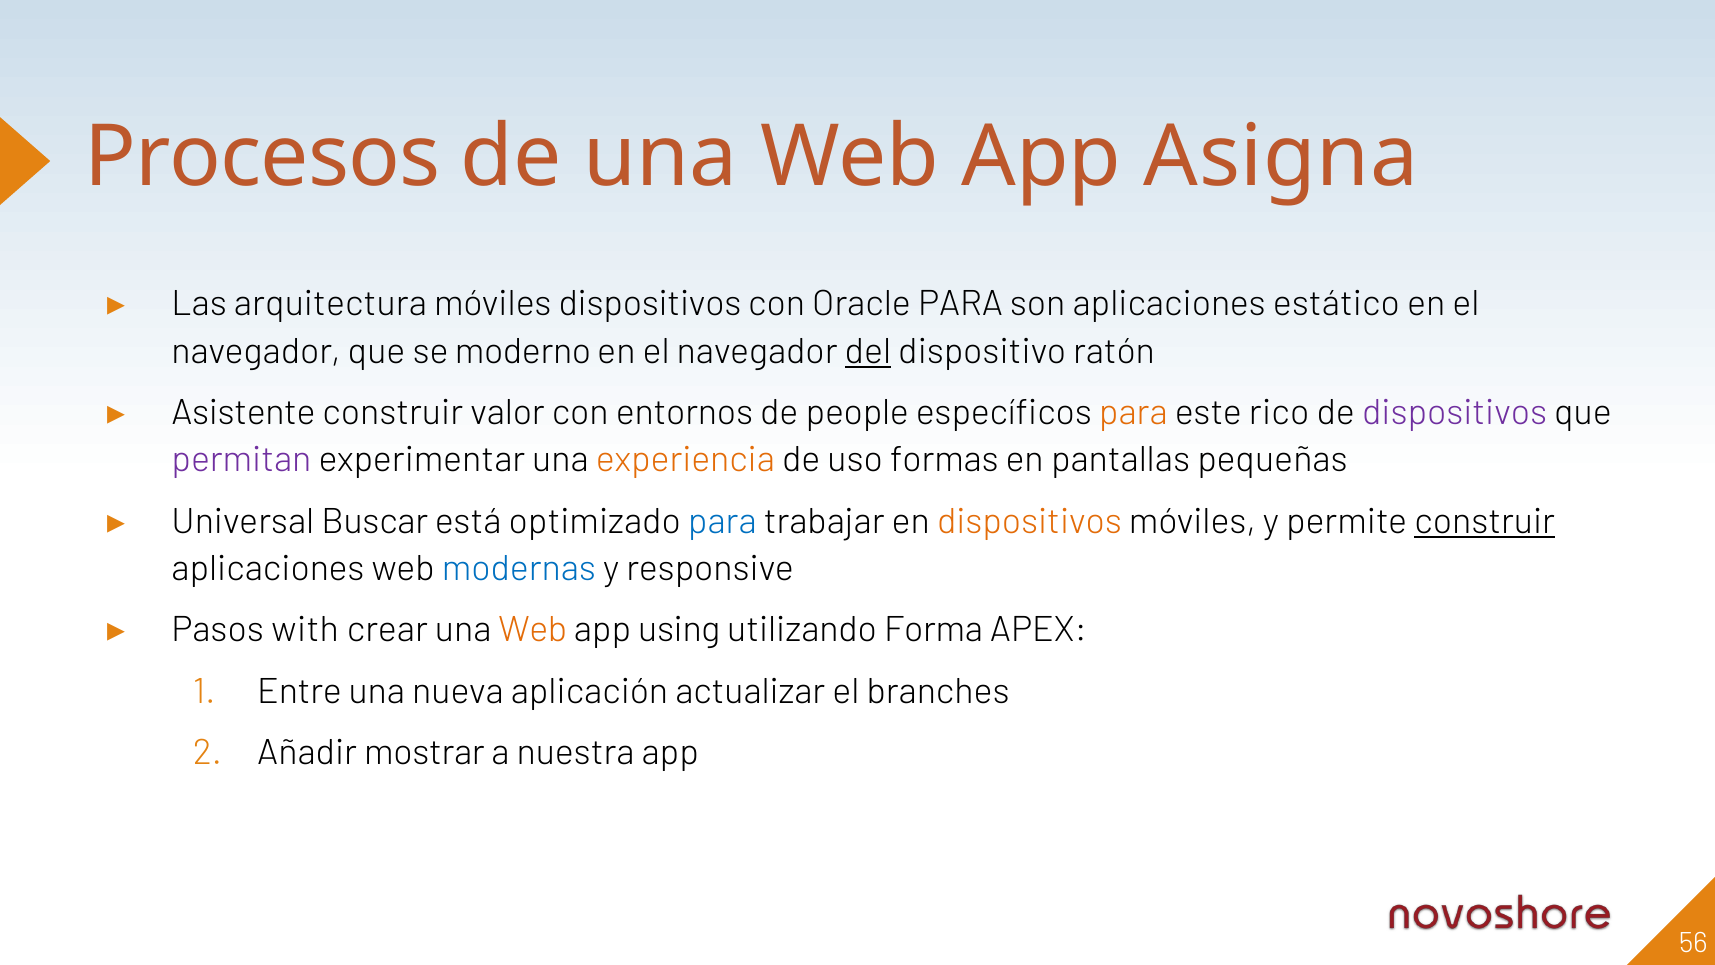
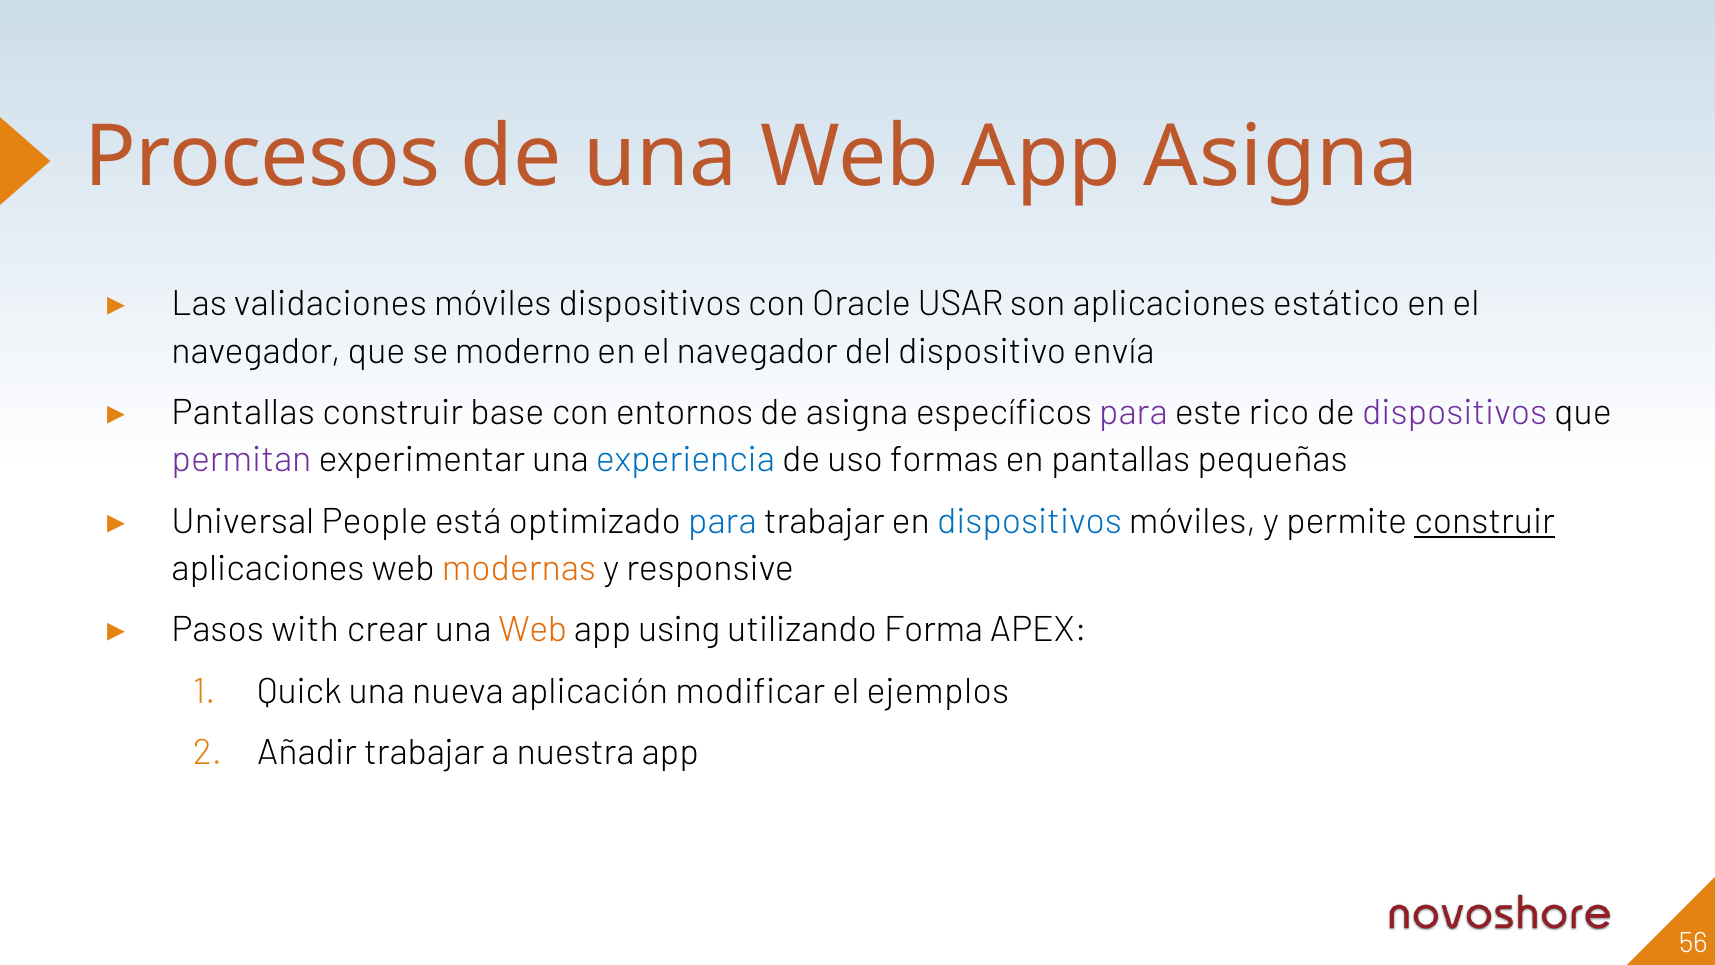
arquitectura: arquitectura -> validaciones
Oracle PARA: PARA -> USAR
del underline: present -> none
ratón: ratón -> envía
Asistente at (244, 413): Asistente -> Pantallas
valor: valor -> base
de people: people -> asigna
para at (1133, 413) colour: orange -> purple
experiencia colour: orange -> blue
Buscar: Buscar -> People
dispositivos at (1029, 521) colour: orange -> blue
modernas colour: blue -> orange
Entre: Entre -> Quick
actualizar: actualizar -> modificar
branches: branches -> ejemplos
Añadir mostrar: mostrar -> trabajar
